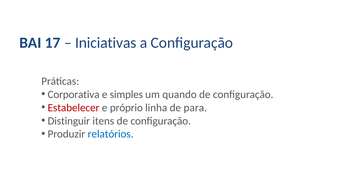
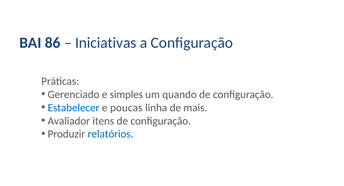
17: 17 -> 86
Corporativa: Corporativa -> Gerenciado
Estabelecer colour: red -> blue
próprio: próprio -> poucas
para: para -> mais
Distinguir: Distinguir -> Avaliador
